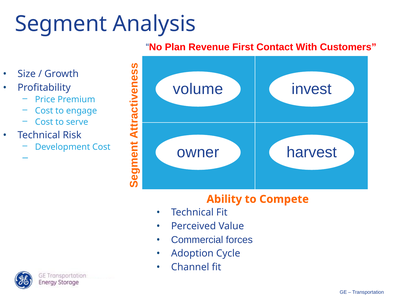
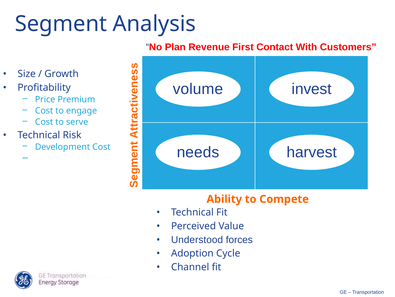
owner: owner -> needs
Commercial: Commercial -> Understood
